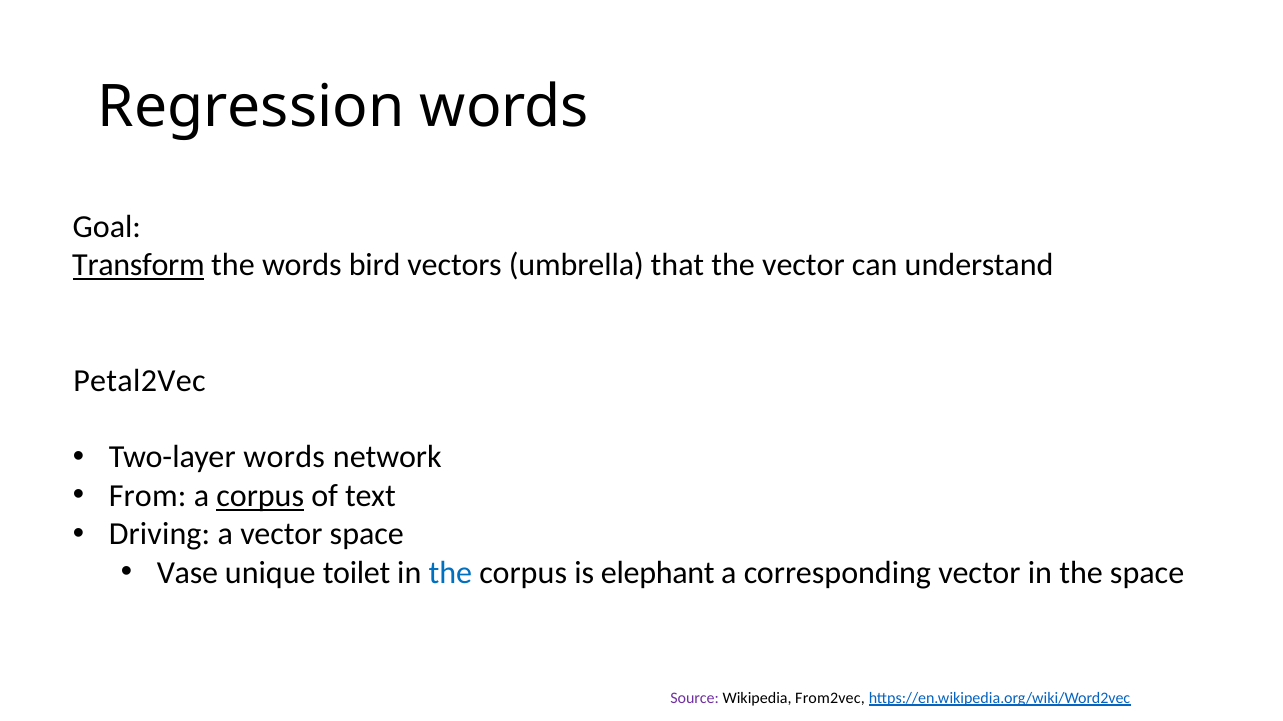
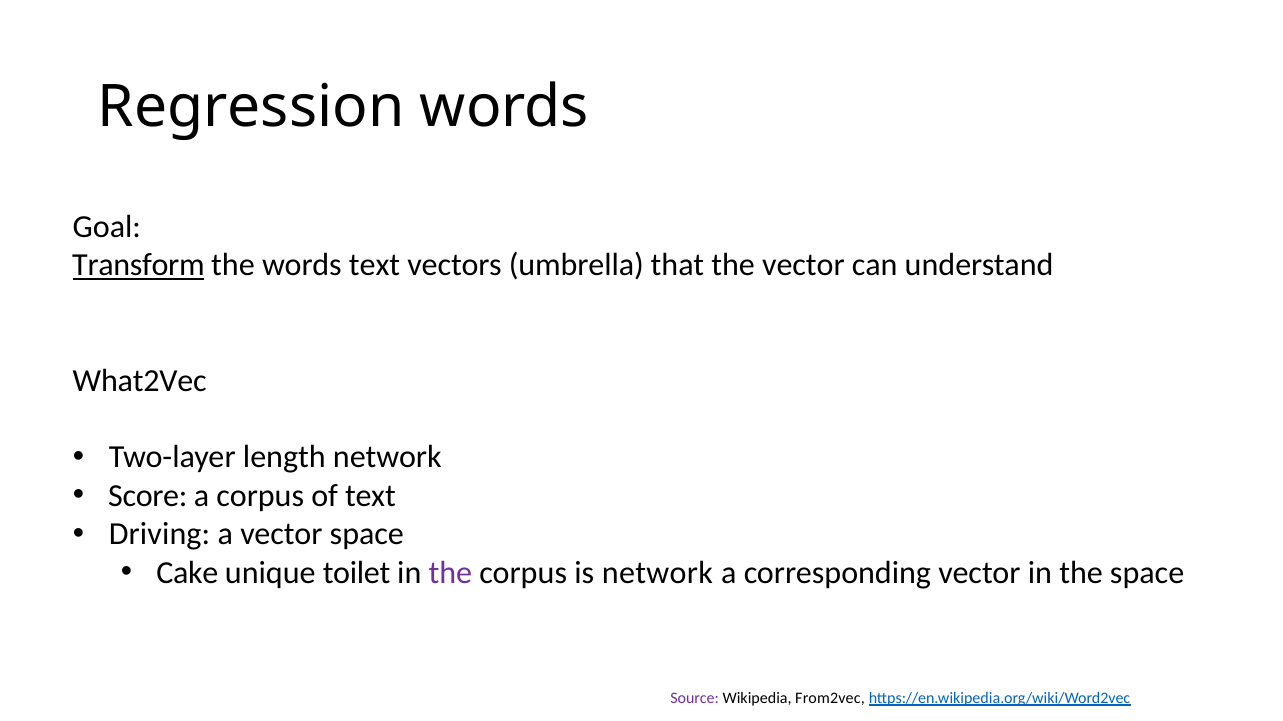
words bird: bird -> text
Petal2Vec: Petal2Vec -> What2Vec
Two-layer words: words -> length
From: From -> Score
corpus at (260, 496) underline: present -> none
Vase: Vase -> Cake
the at (450, 573) colour: blue -> purple
is elephant: elephant -> network
